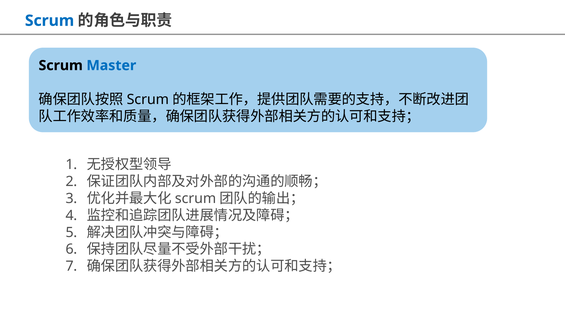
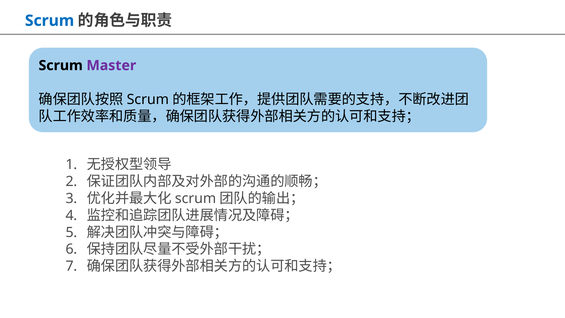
Master colour: blue -> purple
